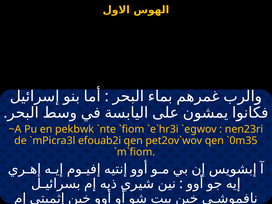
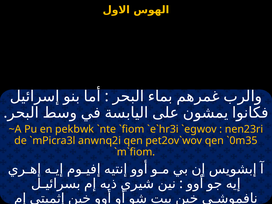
efouab2i: efouab2i -> anwnq2i
